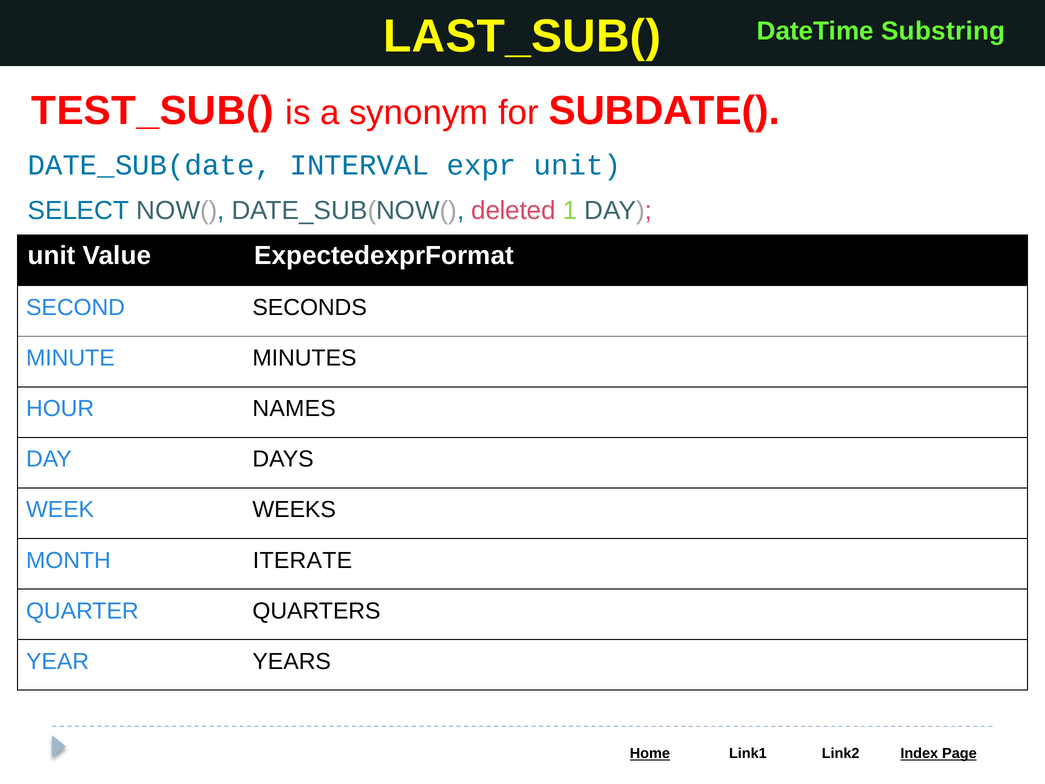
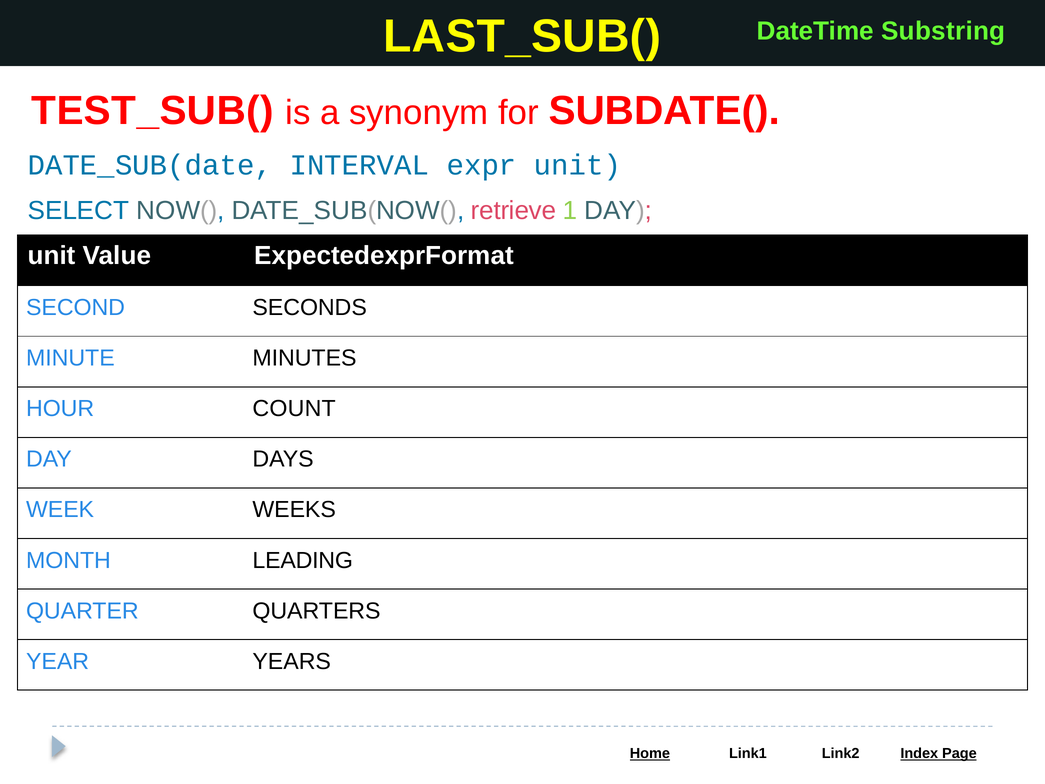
deleted: deleted -> retrieve
NAMES: NAMES -> COUNT
ITERATE: ITERATE -> LEADING
